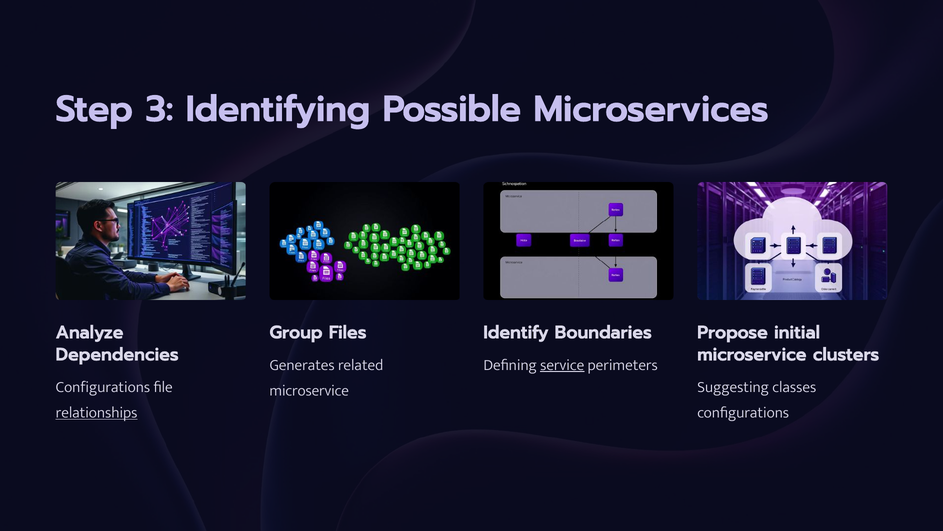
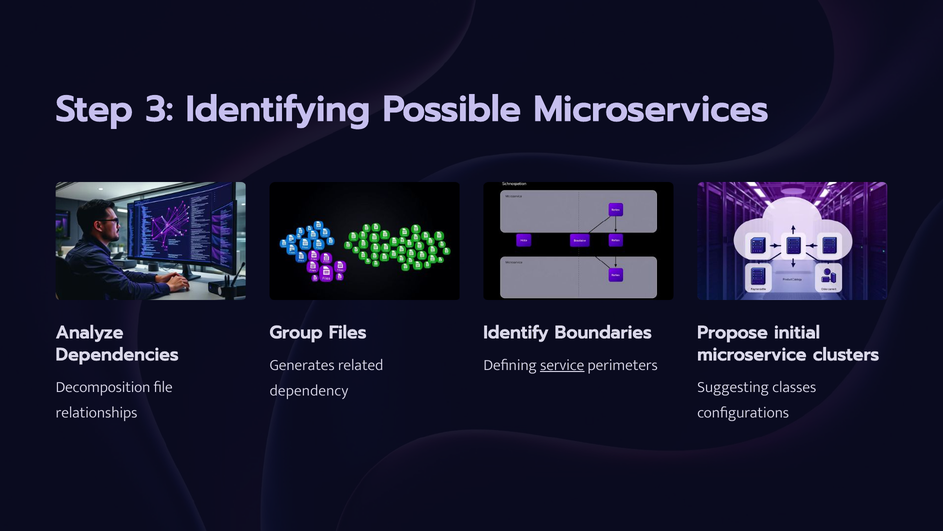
Configurations at (103, 387): Configurations -> Decomposition
microservice at (309, 390): microservice -> dependency
relationships underline: present -> none
